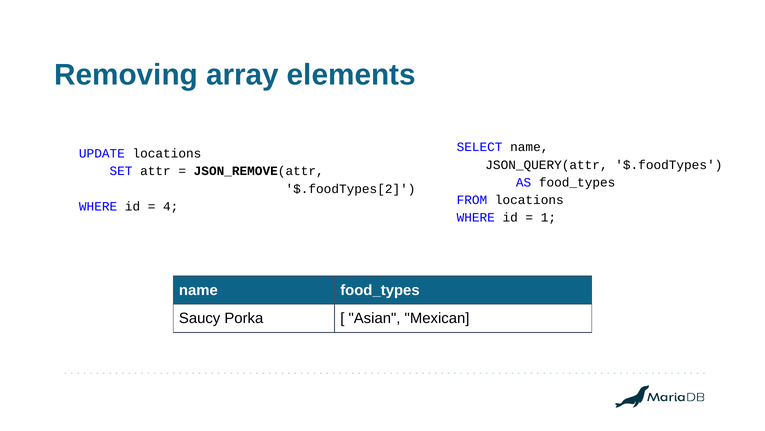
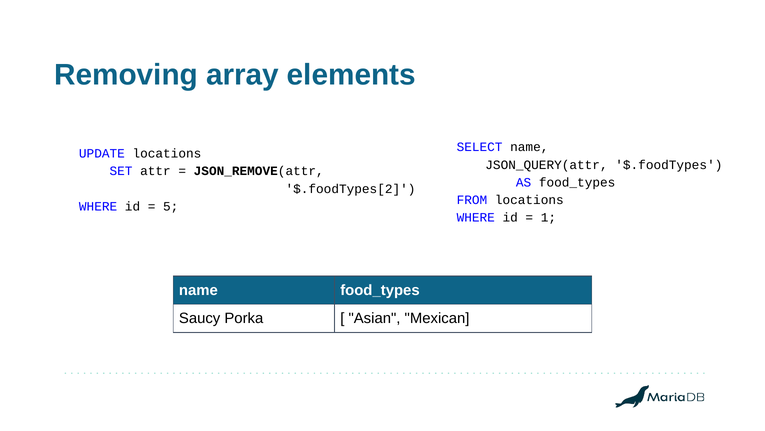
4: 4 -> 5
